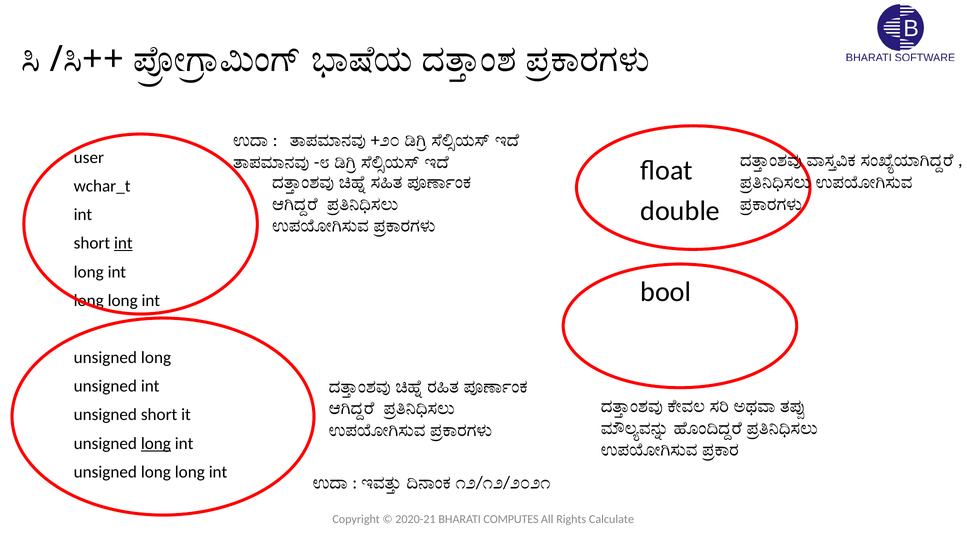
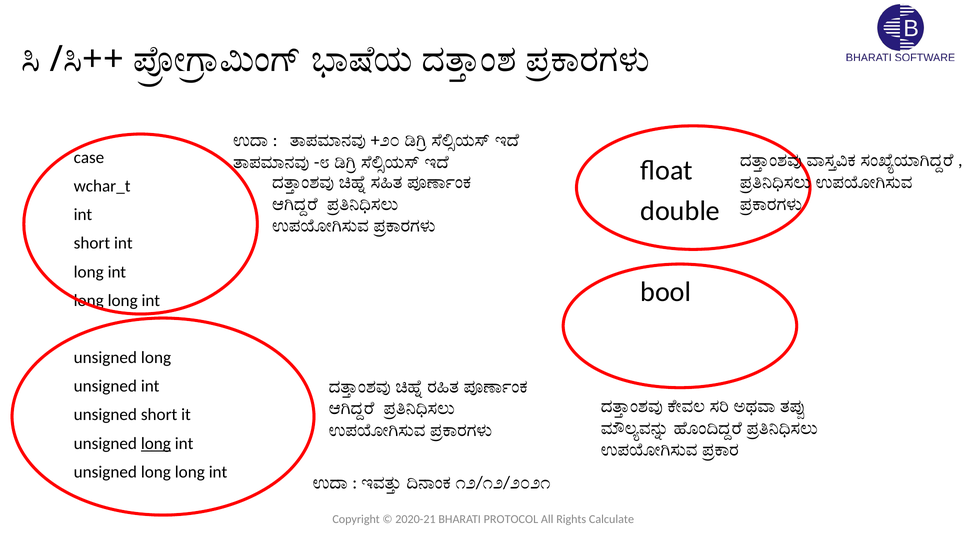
user: user -> case
int at (123, 243) underline: present -> none
COMPUTES: COMPUTES -> PROTOCOL
